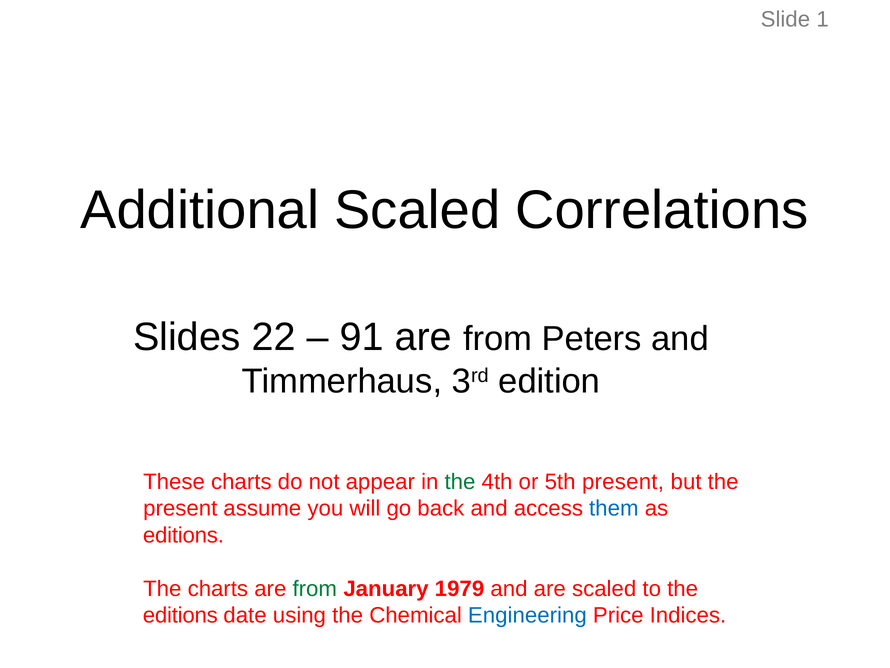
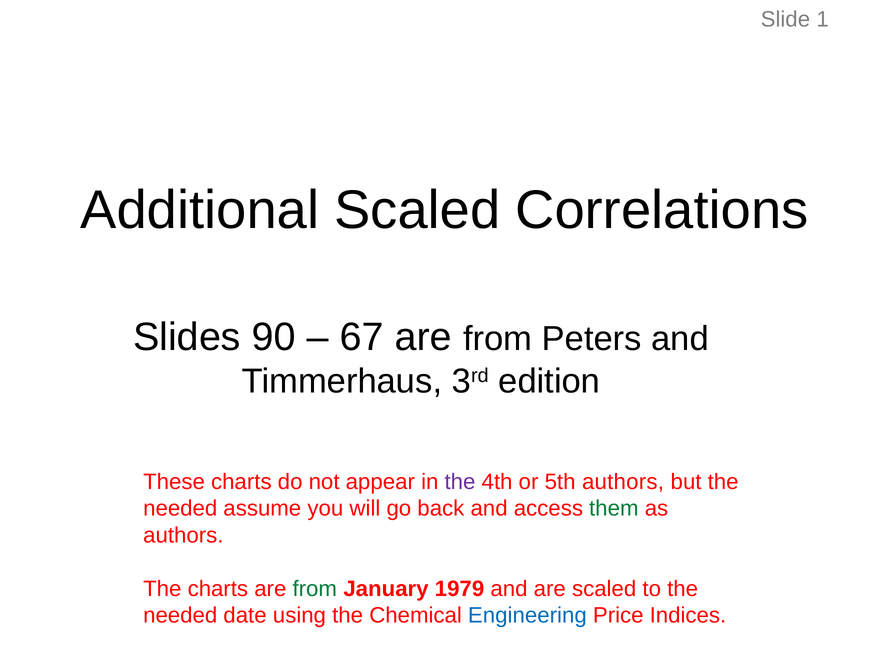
22: 22 -> 90
91: 91 -> 67
the at (460, 481) colour: green -> purple
5th present: present -> authors
present at (180, 508): present -> needed
them colour: blue -> green
editions at (183, 535): editions -> authors
editions at (180, 615): editions -> needed
